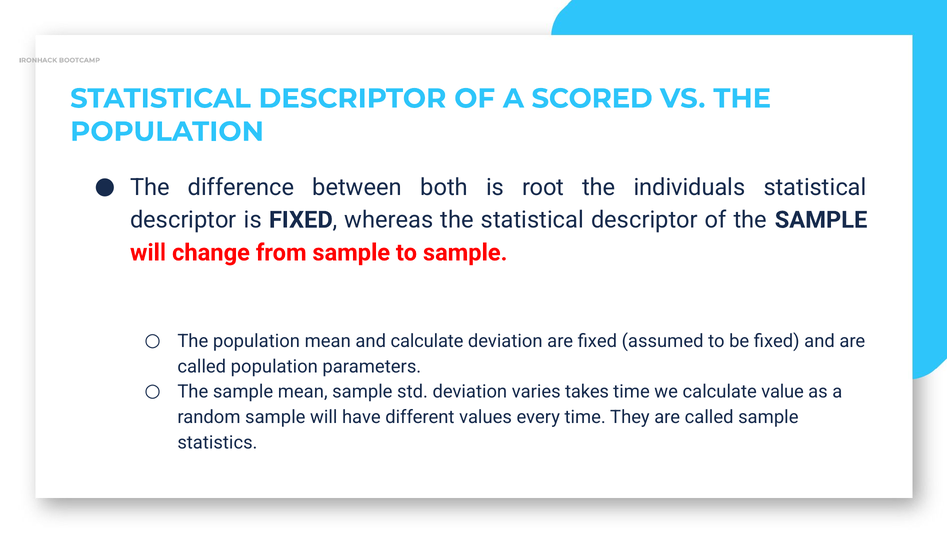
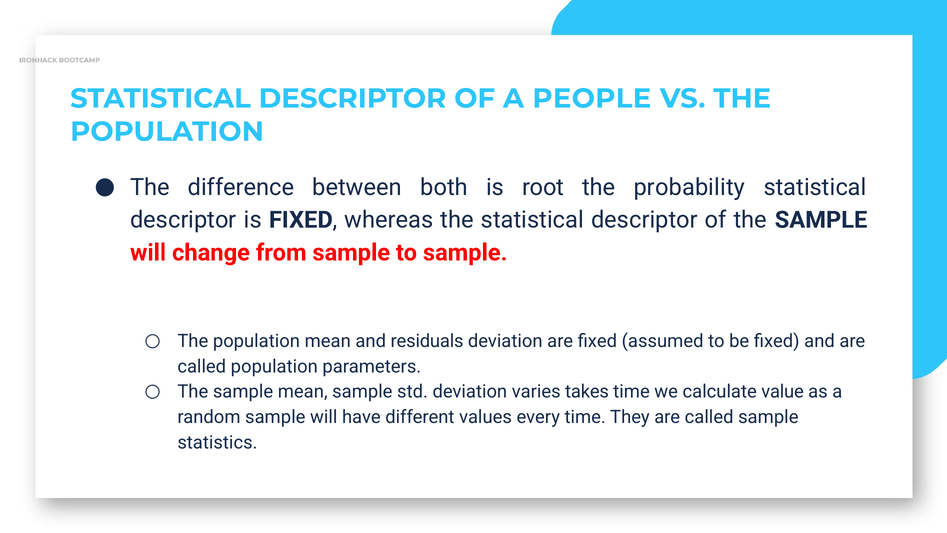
SCORED: SCORED -> PEOPLE
individuals: individuals -> probability
and calculate: calculate -> residuals
